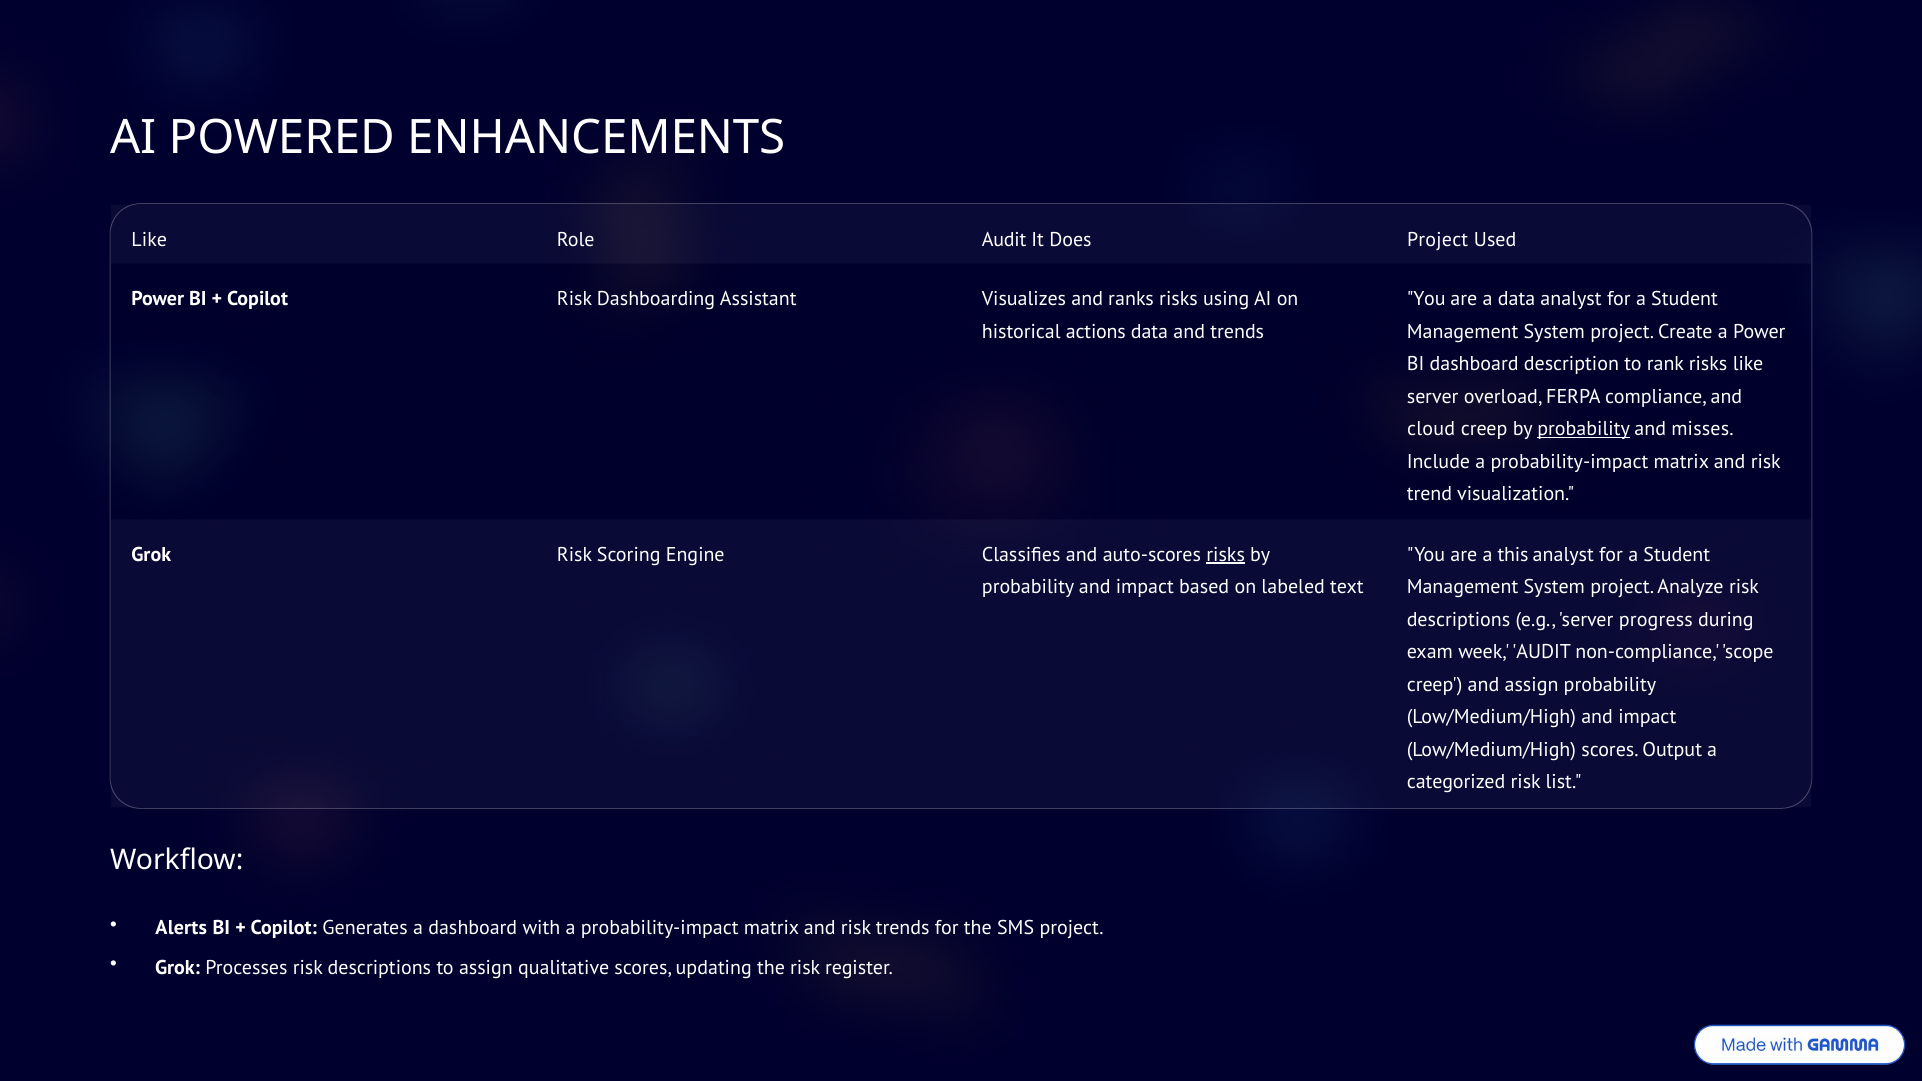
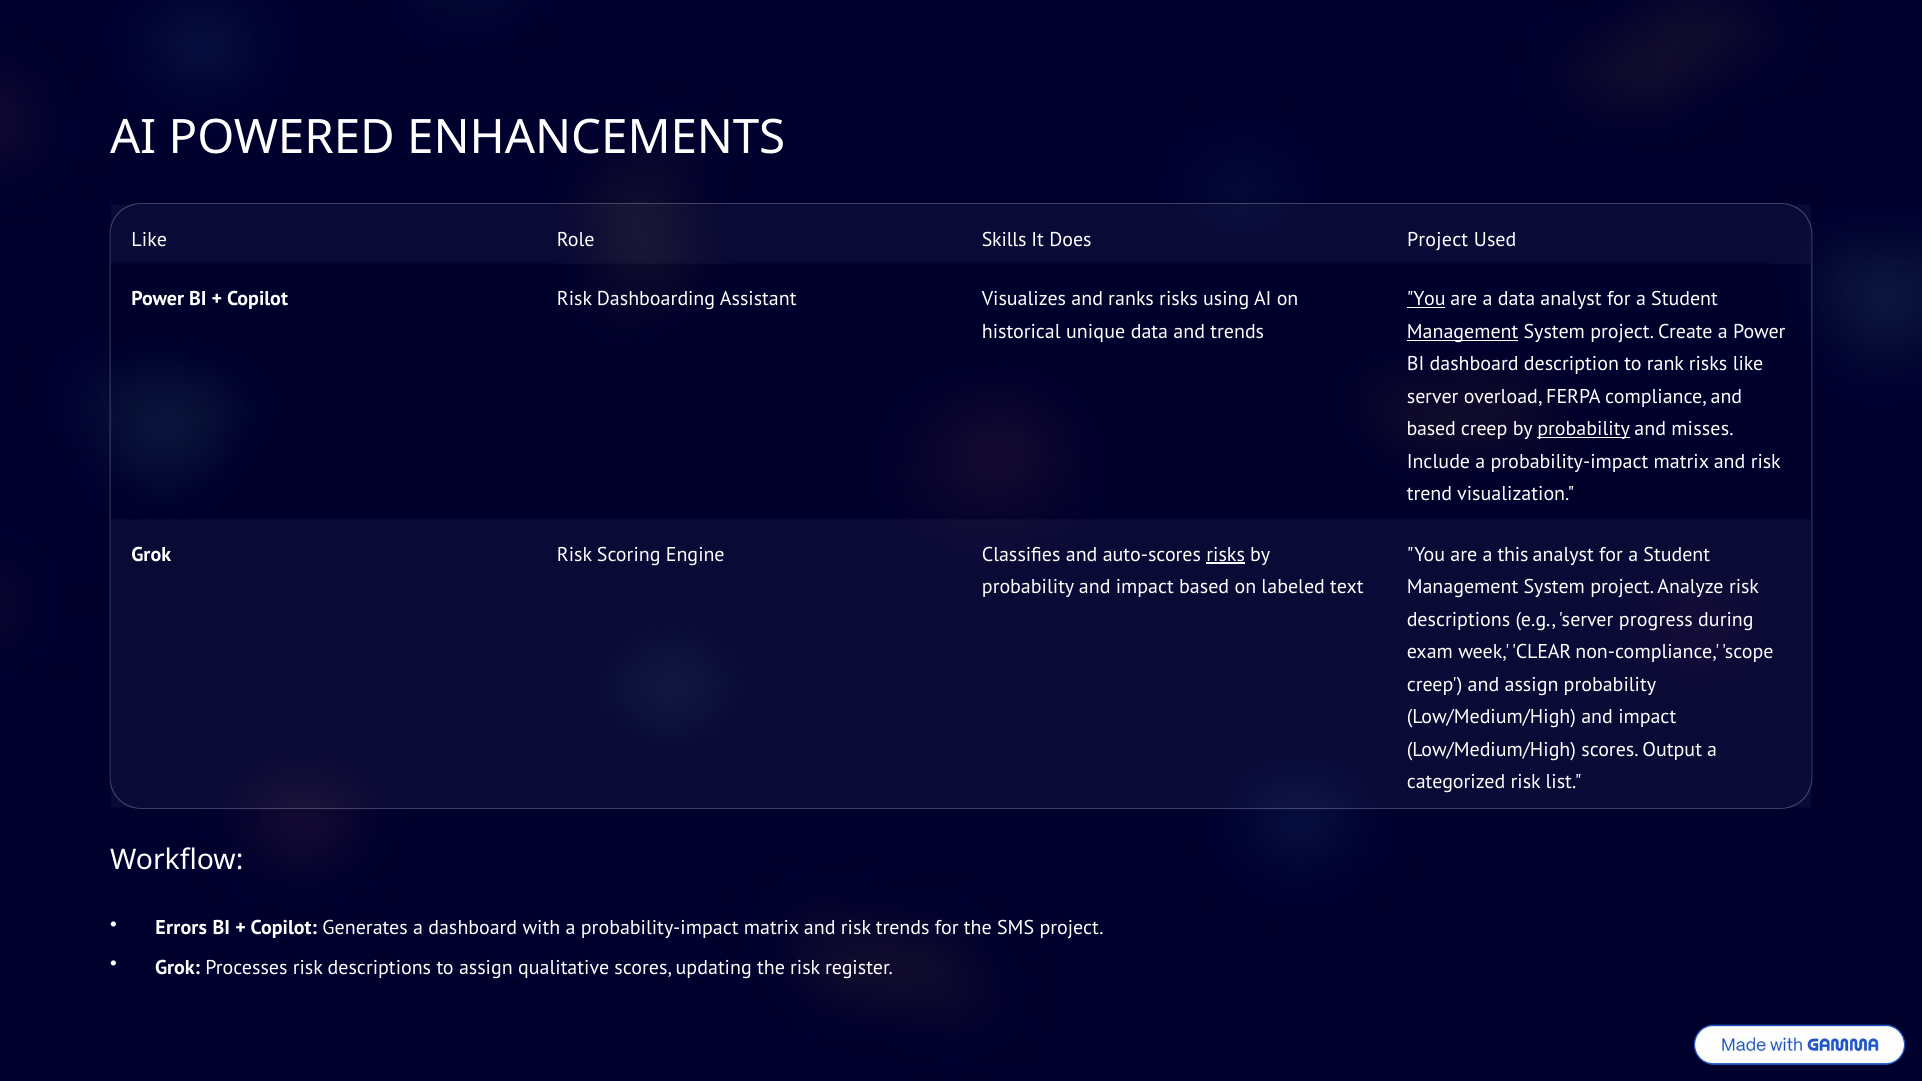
Role Audit: Audit -> Skills
You at (1426, 299) underline: none -> present
actions: actions -> unique
Management at (1463, 332) underline: none -> present
cloud at (1431, 429): cloud -> based
week AUDIT: AUDIT -> CLEAR
Alerts: Alerts -> Errors
